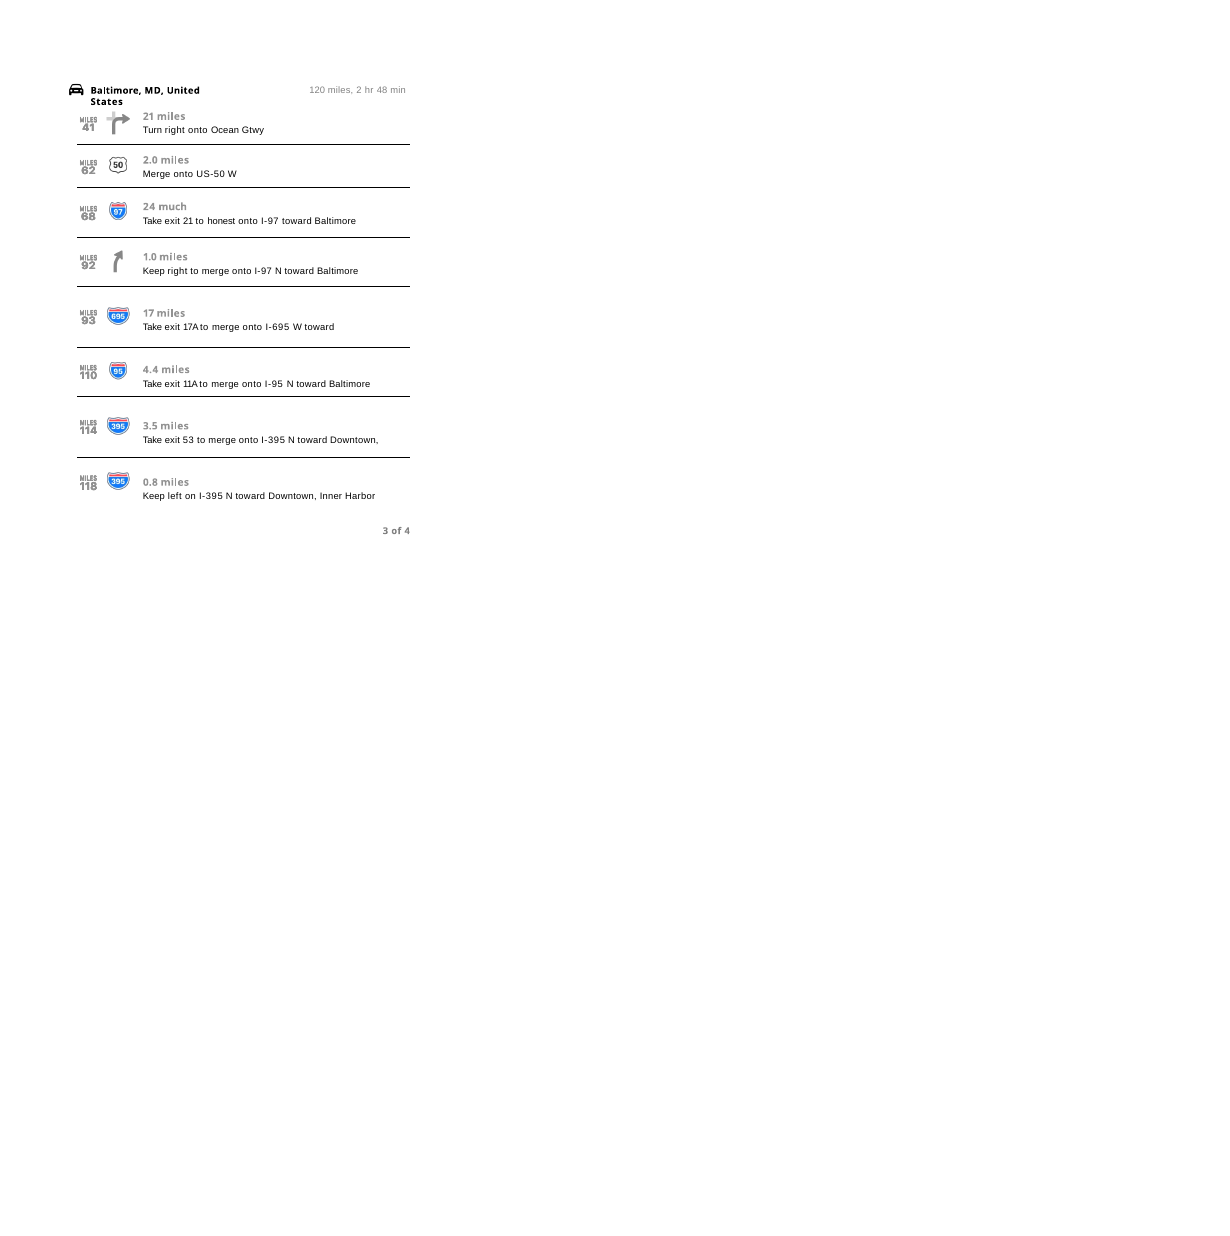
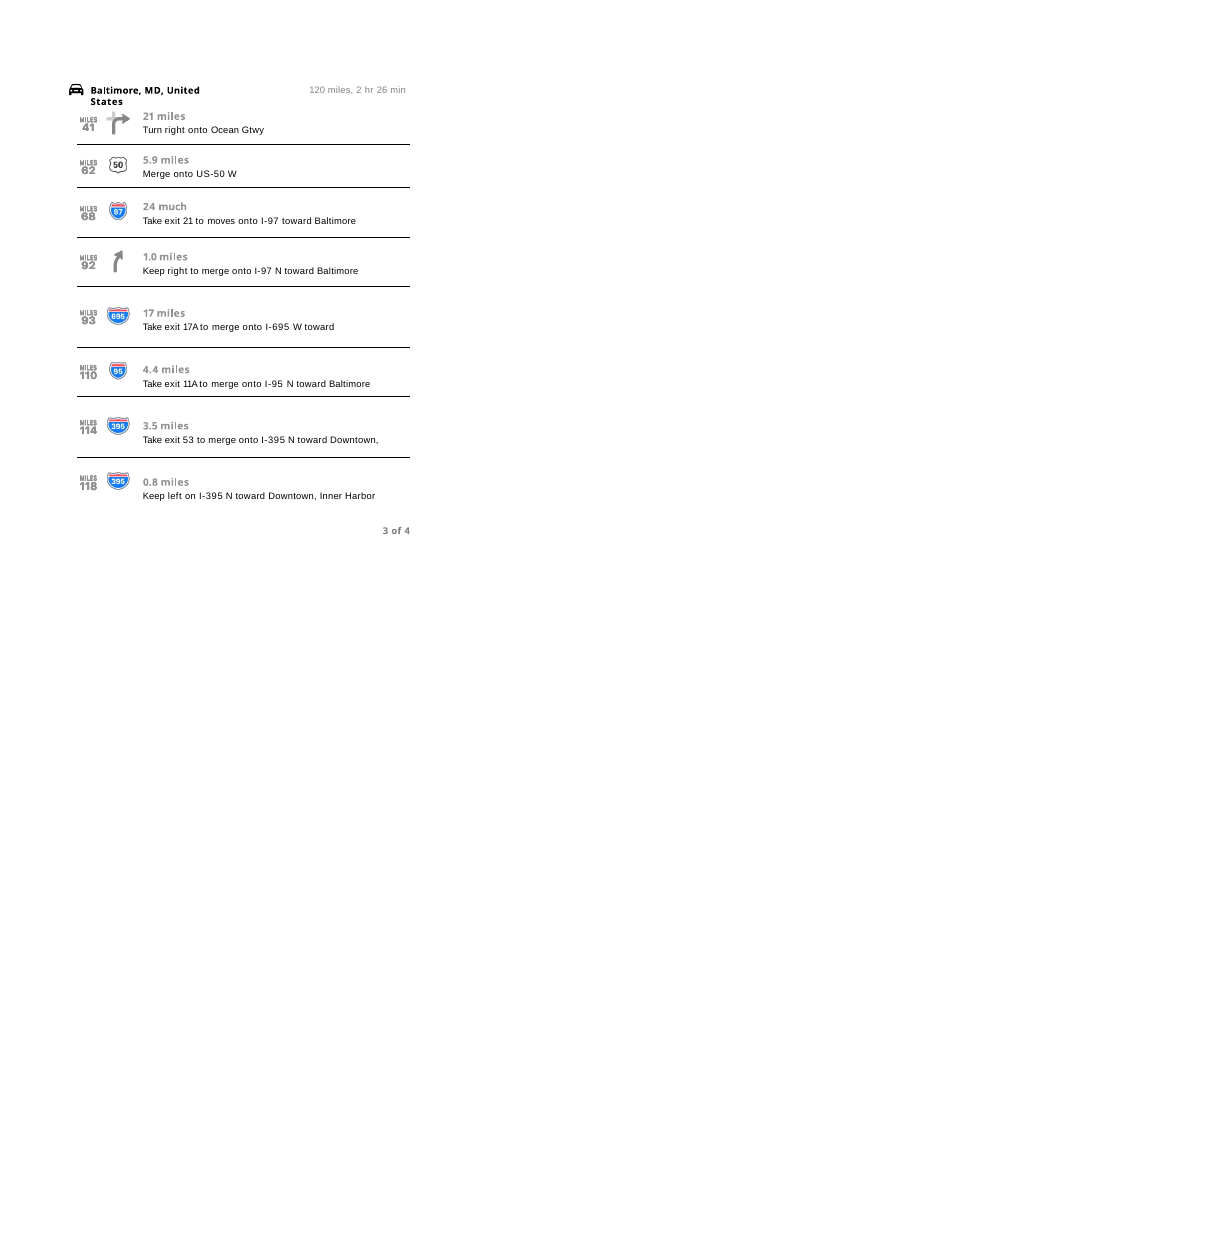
48: 48 -> 26
2.0: 2.0 -> 5.9
honest: honest -> moves
